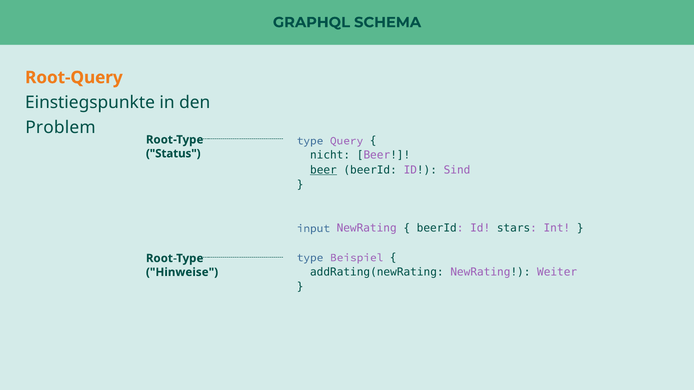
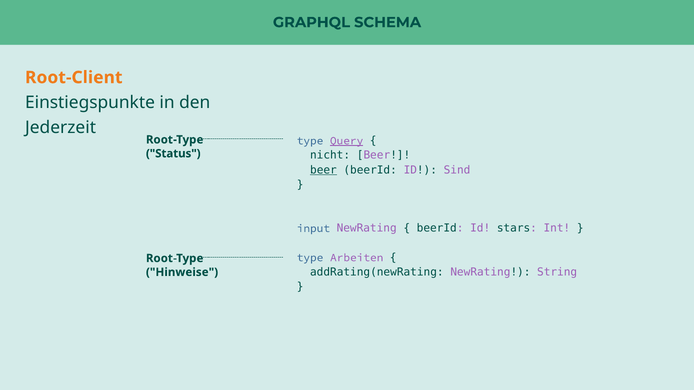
Root-Query: Root-Query -> Root-Client
Problem: Problem -> Jederzeit
Query underline: none -> present
Beispiel: Beispiel -> Arbeiten
Weiter: Weiter -> String
